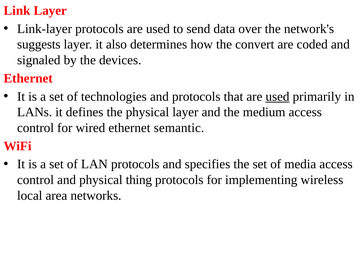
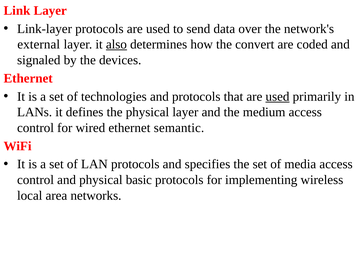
suggests: suggests -> external
also underline: none -> present
thing: thing -> basic
